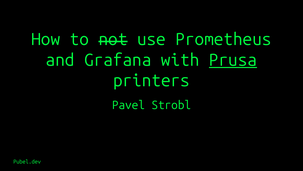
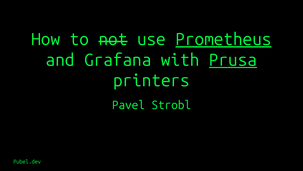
Prometheus underline: none -> present
